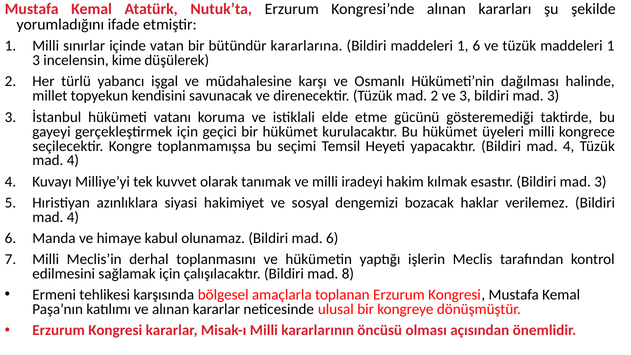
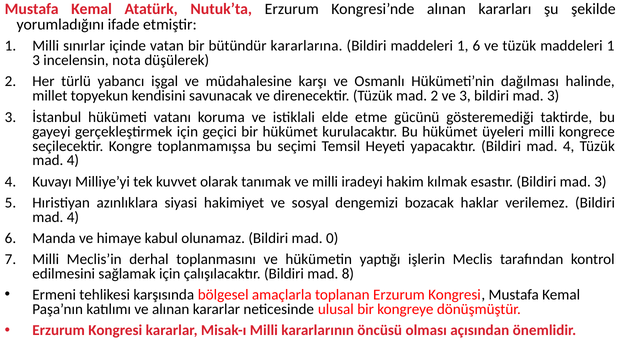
kime: kime -> nota
mad 6: 6 -> 0
